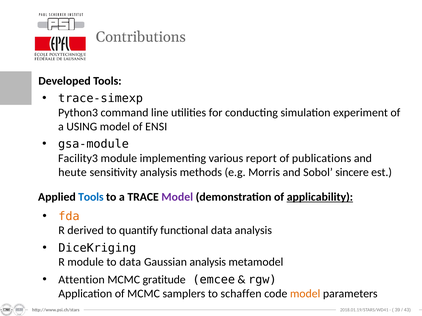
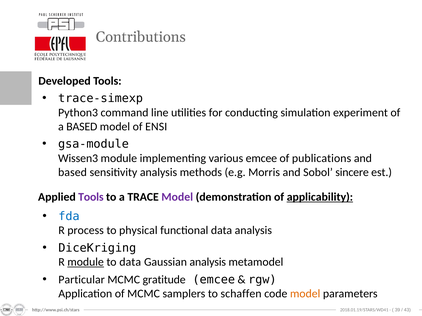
a USING: USING -> BASED
Facility3: Facility3 -> Wissen3
various report: report -> emcee
heute at (72, 172): heute -> based
Tools at (91, 197) colour: blue -> purple
fda colour: orange -> blue
derived: derived -> process
quantify: quantify -> physical
module at (86, 262) underline: none -> present
Attention: Attention -> Particular
